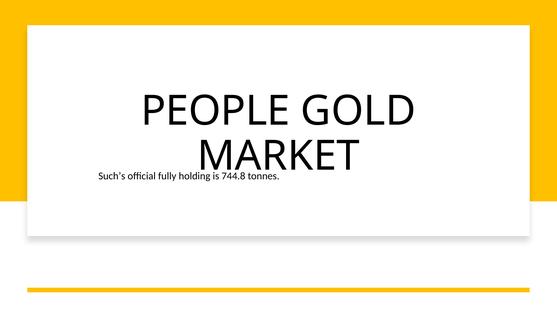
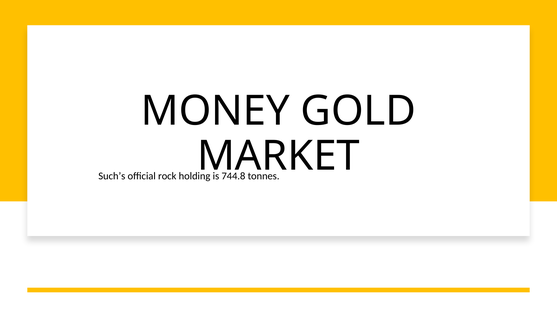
PEOPLE: PEOPLE -> MONEY
fully: fully -> rock
